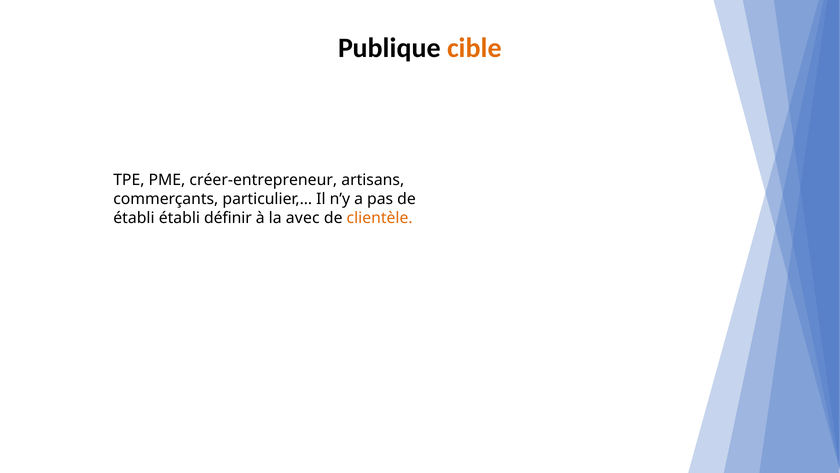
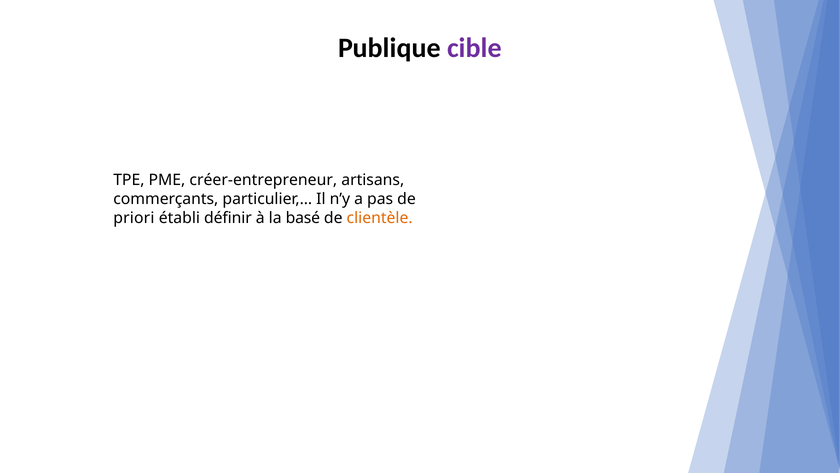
cible colour: orange -> purple
établi at (134, 218): établi -> priori
avec: avec -> basé
